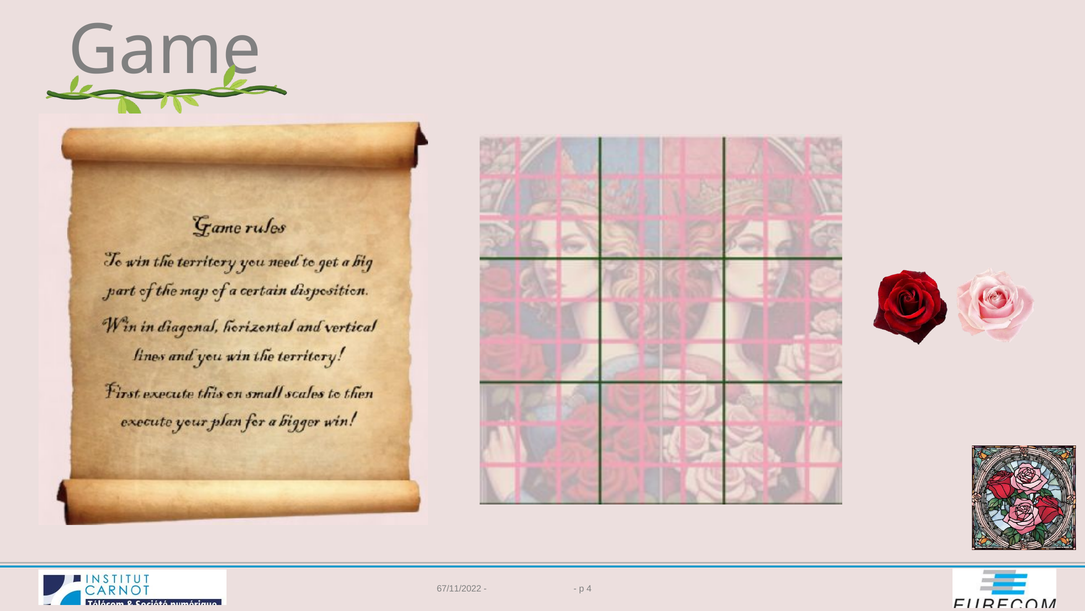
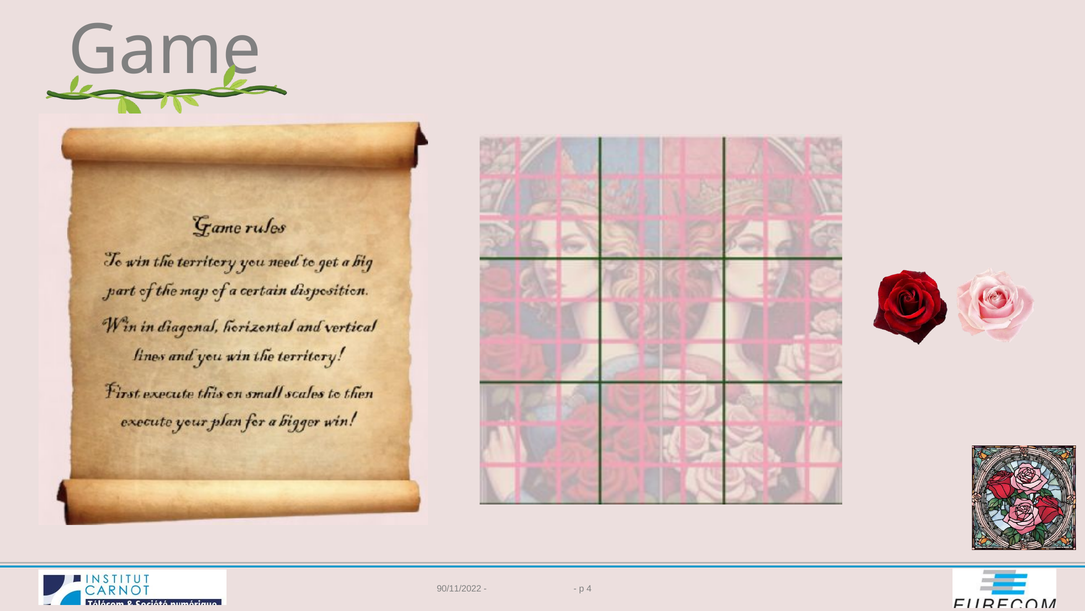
67/11/2022: 67/11/2022 -> 90/11/2022
